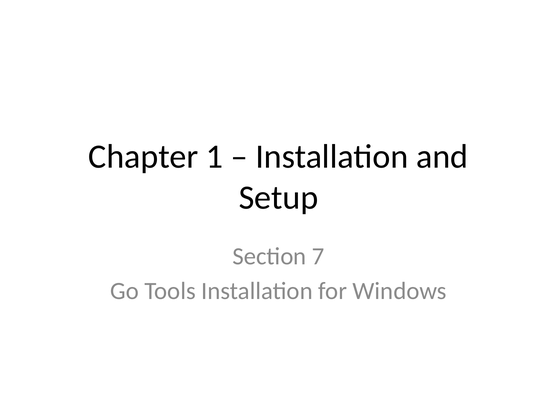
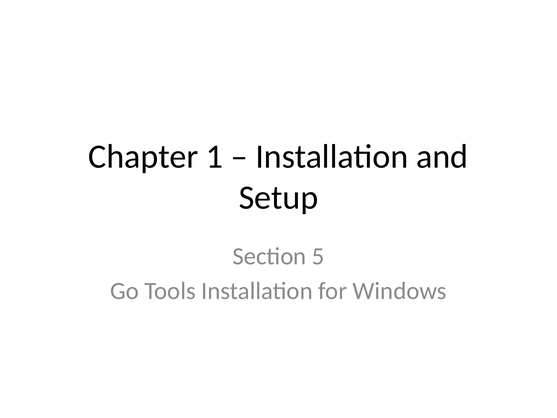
7: 7 -> 5
